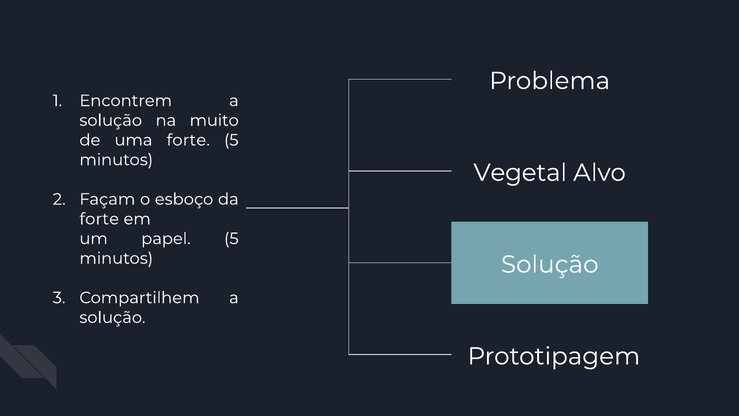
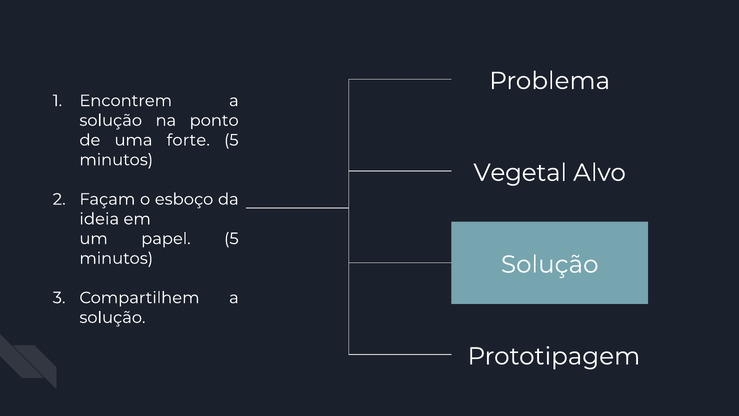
muito: muito -> ponto
forte at (99, 219): forte -> ideia
